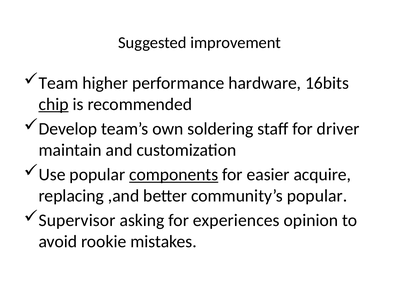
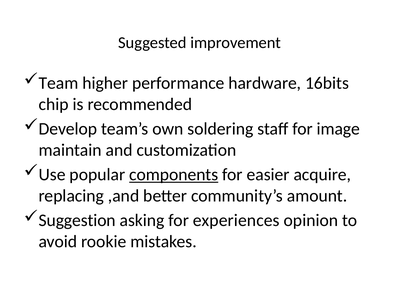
chip underline: present -> none
driver: driver -> image
community’s popular: popular -> amount
Supervisor: Supervisor -> Suggestion
